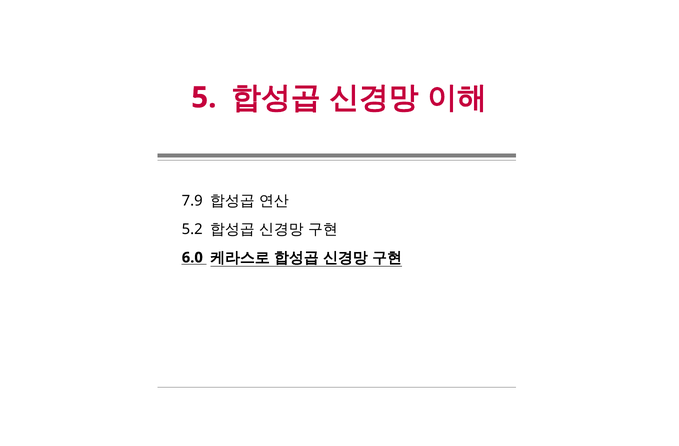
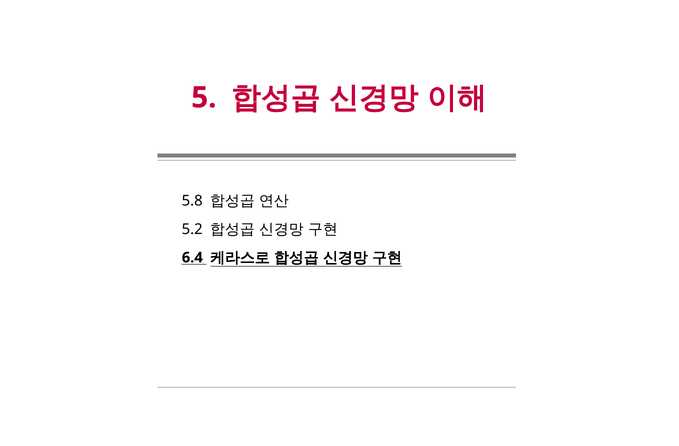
7.9: 7.9 -> 5.8
6.0: 6.0 -> 6.4
